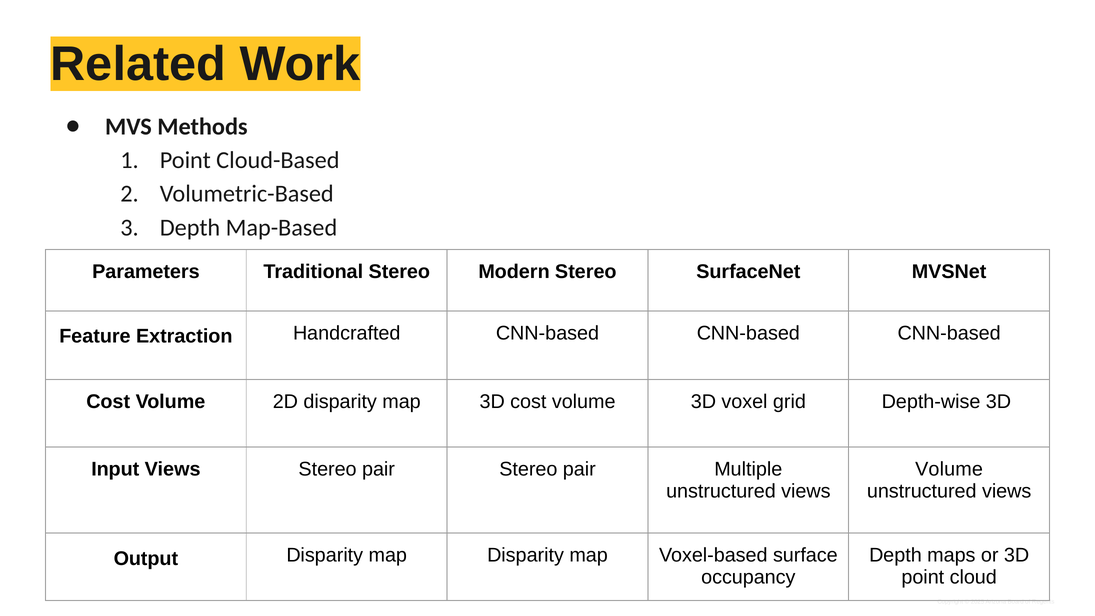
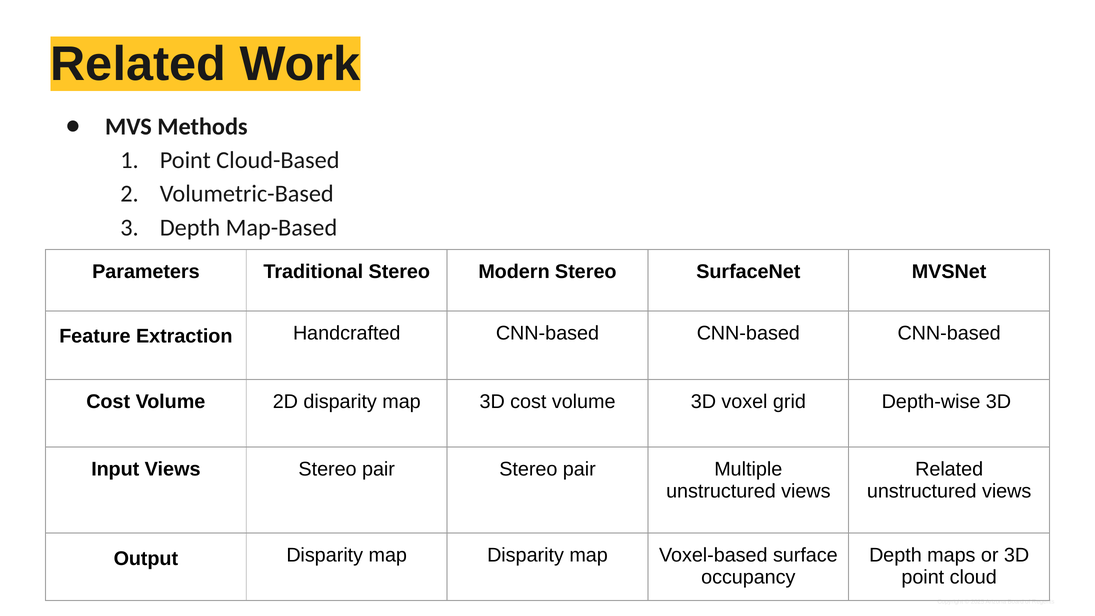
Volume at (949, 469): Volume -> Related
